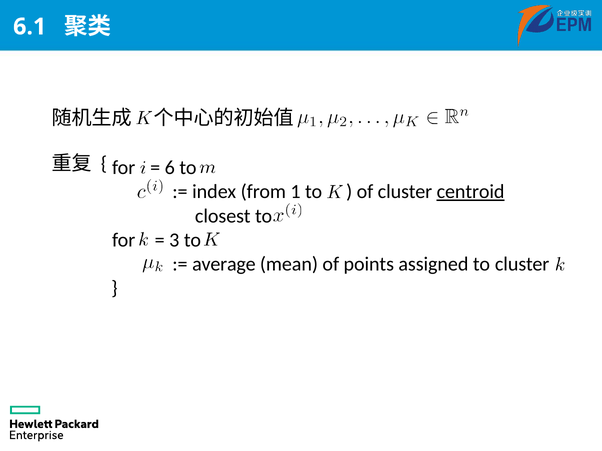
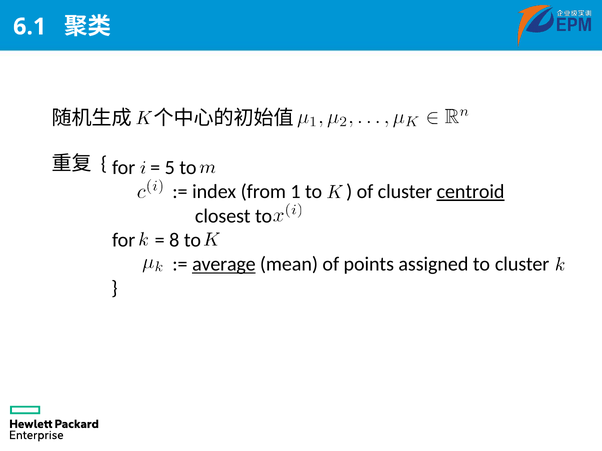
6: 6 -> 5
3: 3 -> 8
average underline: none -> present
